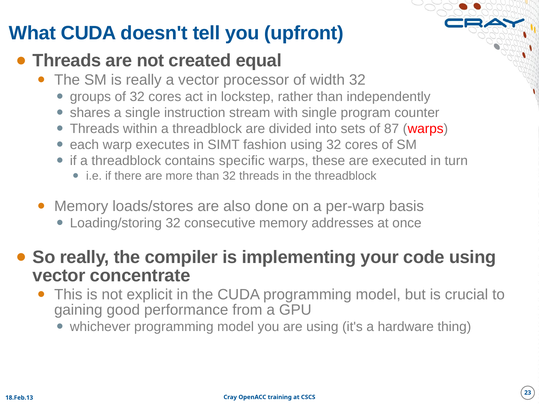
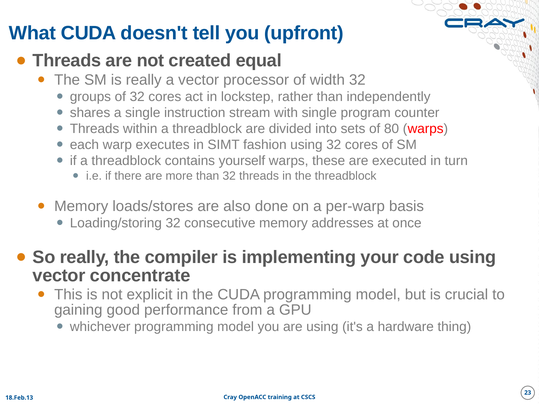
87: 87 -> 80
specific: specific -> yourself
